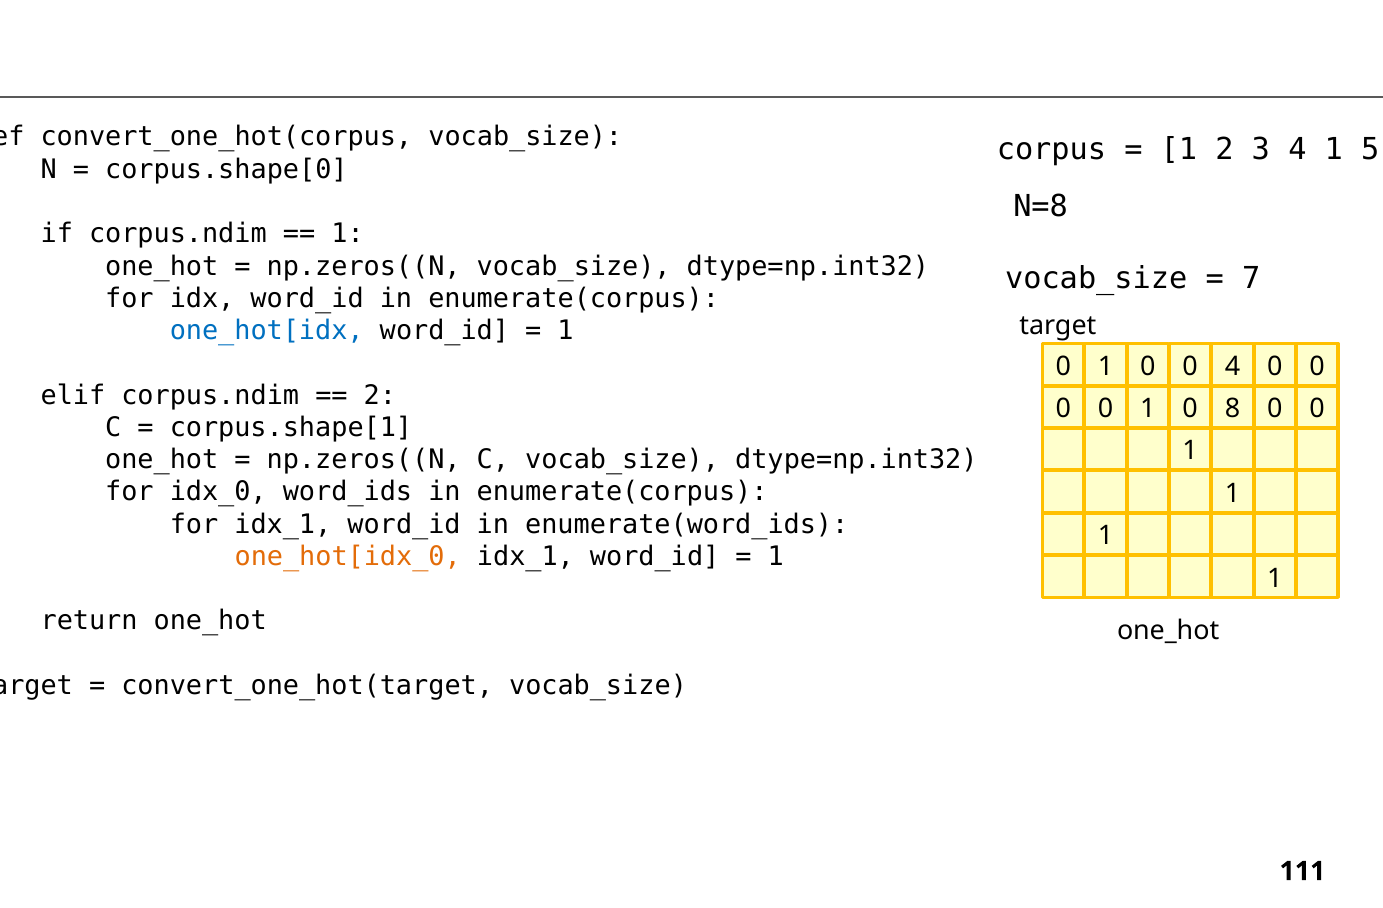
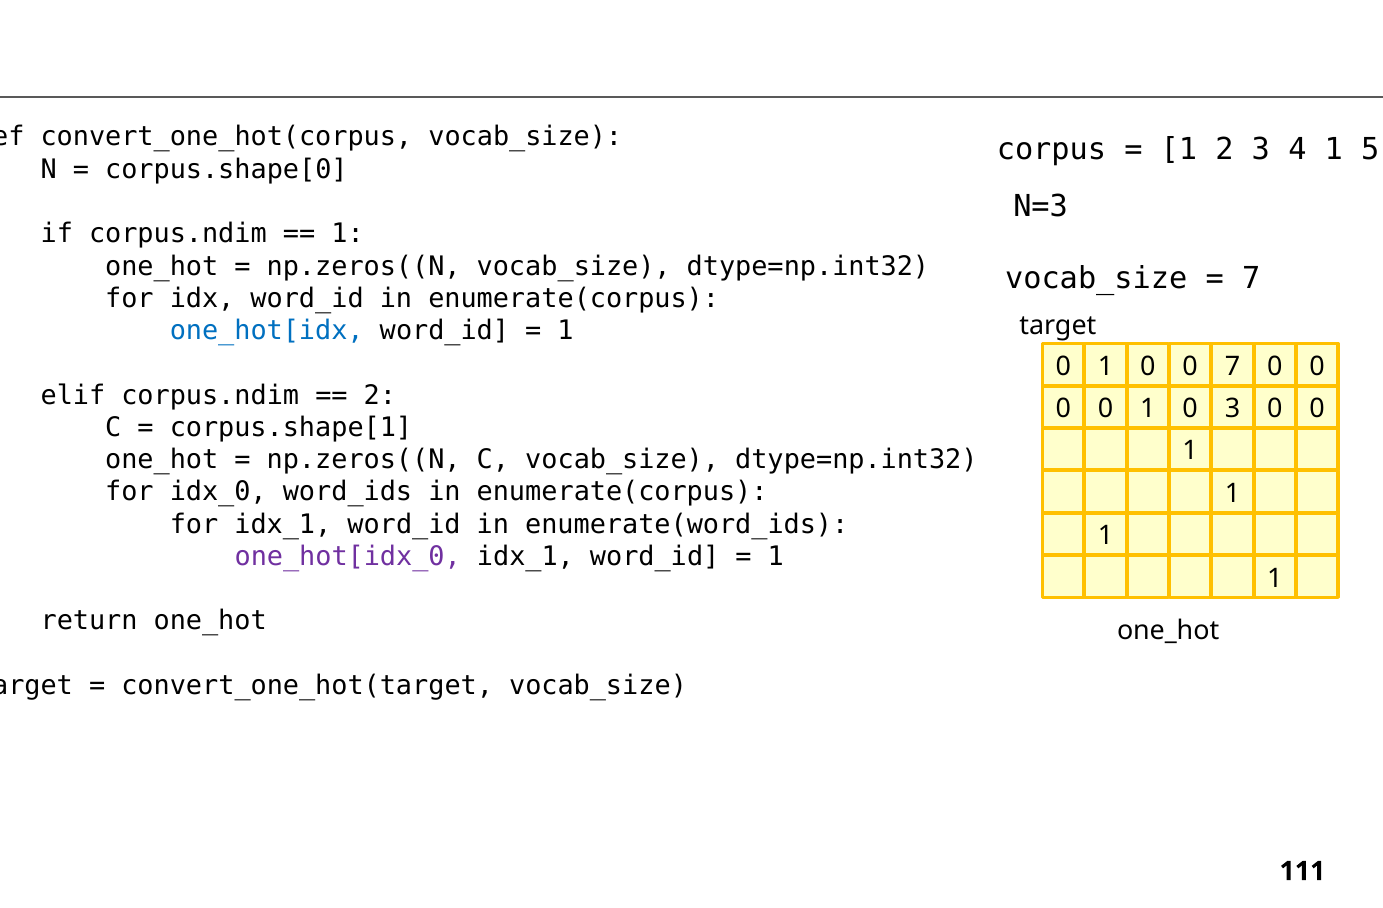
N=8: N=8 -> N=3
0 4: 4 -> 7
0 8: 8 -> 3
one_hot[idx_0 colour: orange -> purple
